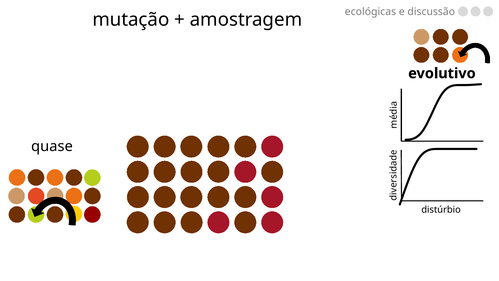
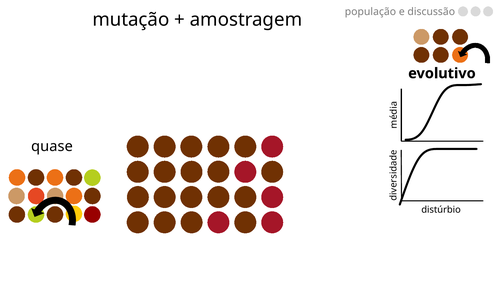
ecológicas: ecológicas -> população
